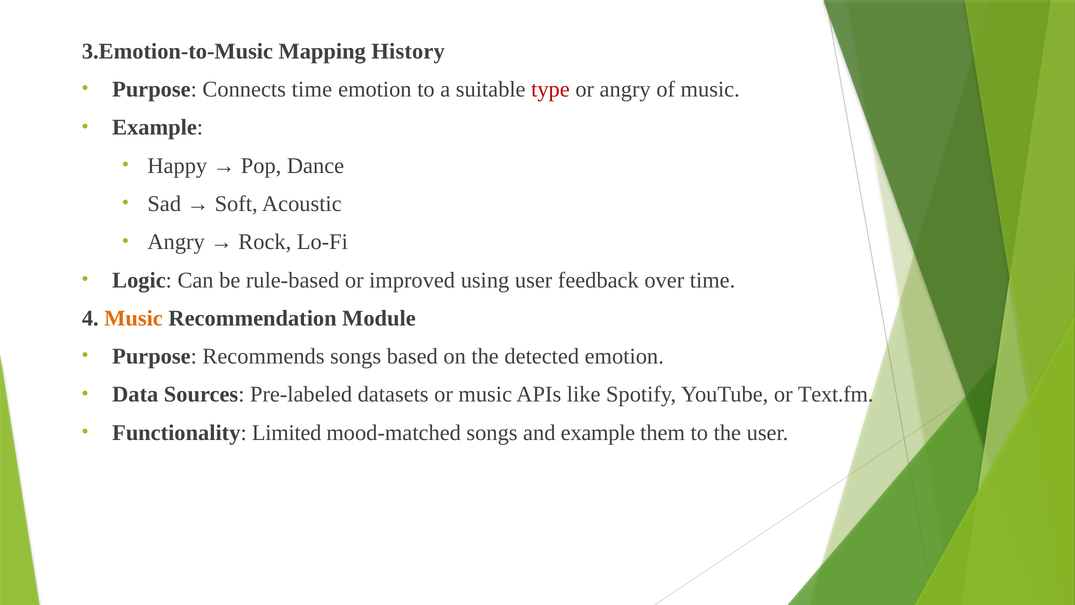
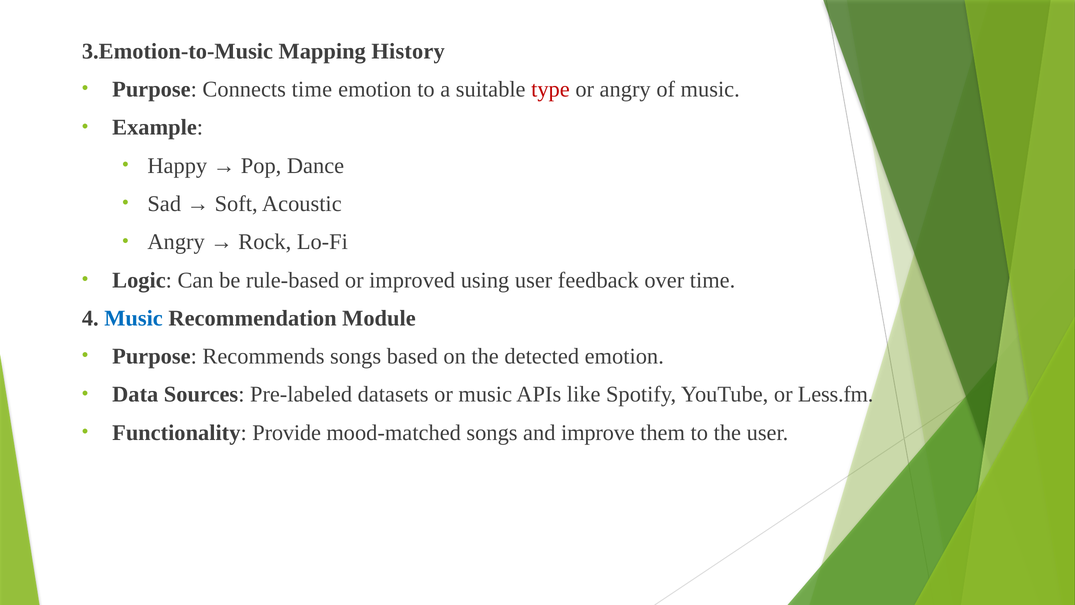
Music at (134, 318) colour: orange -> blue
Text.fm: Text.fm -> Less.fm
Limited: Limited -> Provide
and example: example -> improve
